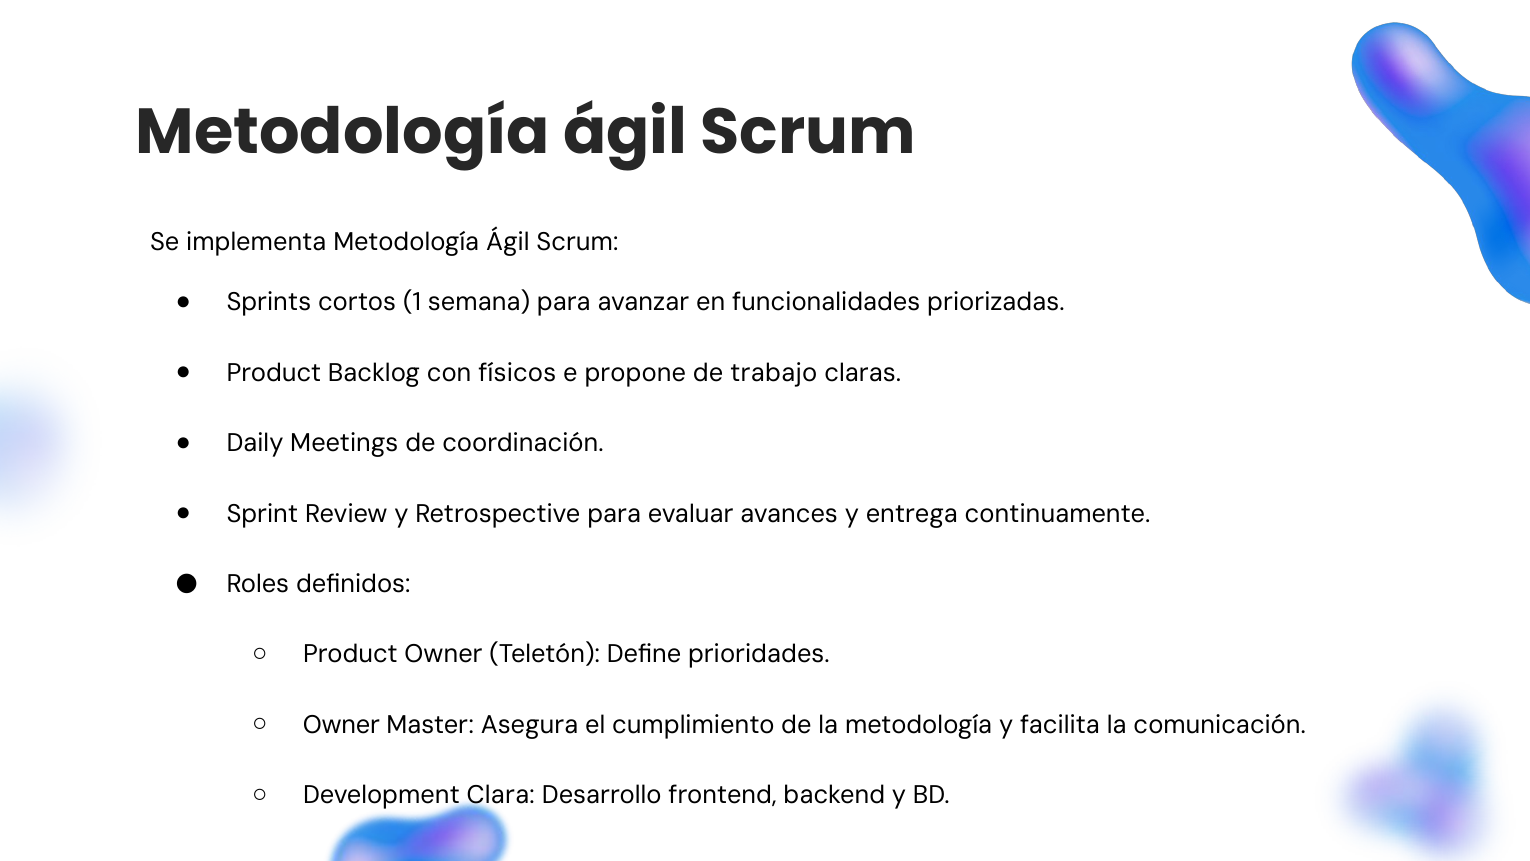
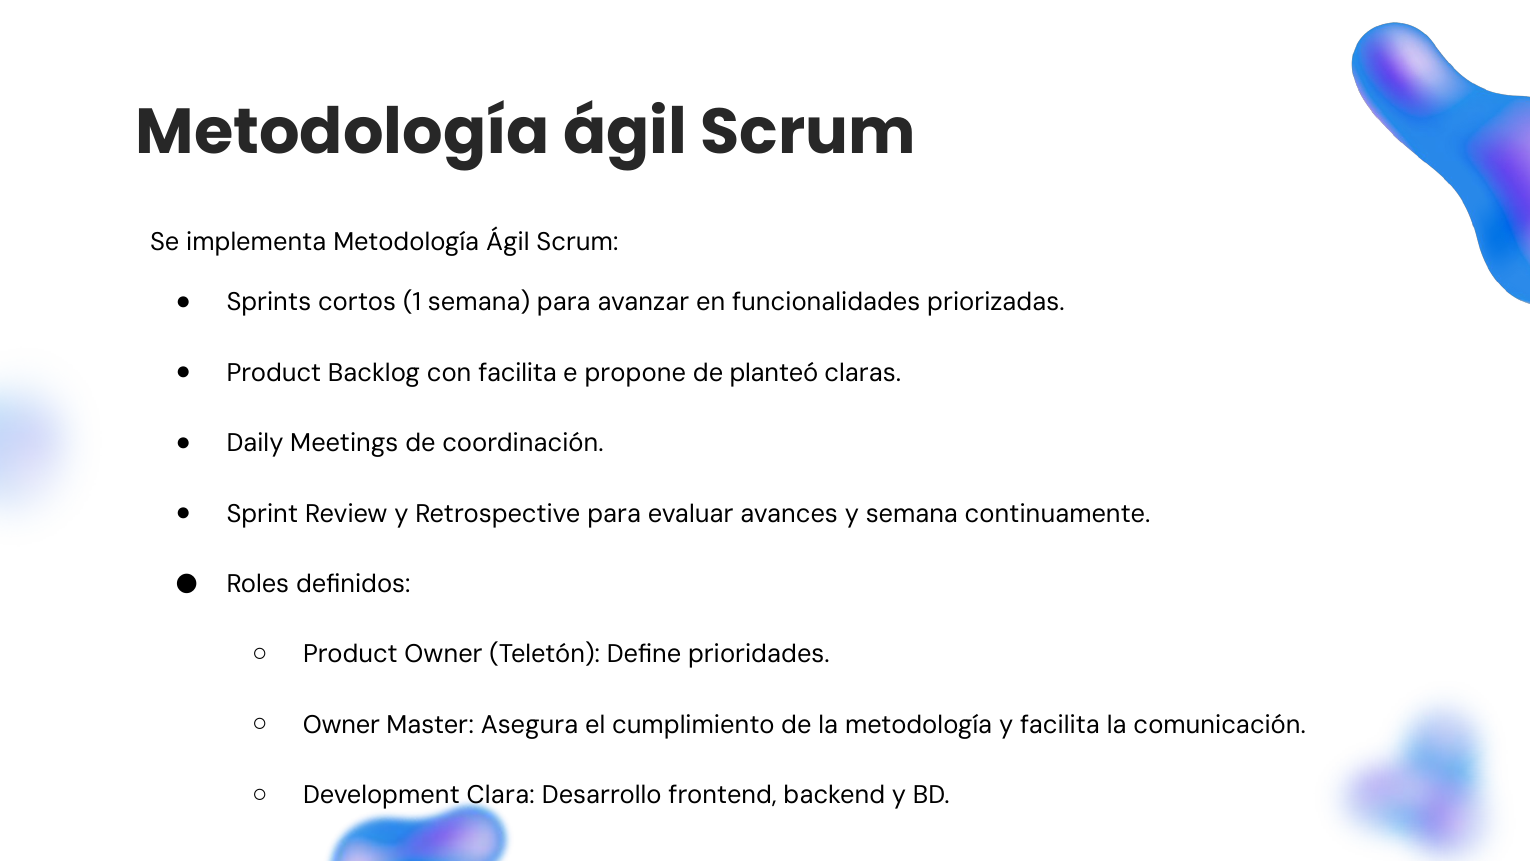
con físicos: físicos -> facilita
trabajo: trabajo -> planteó
y entrega: entrega -> semana
